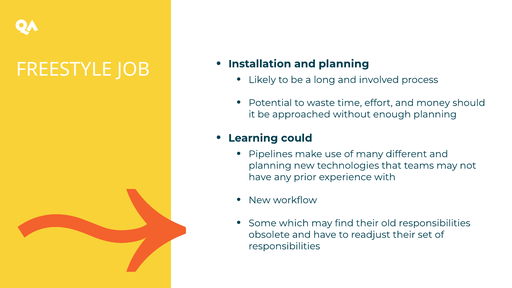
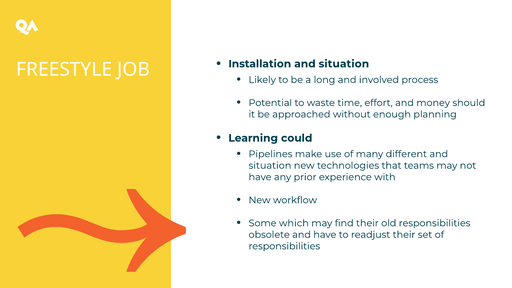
Installation and planning: planning -> situation
planning at (270, 166): planning -> situation
